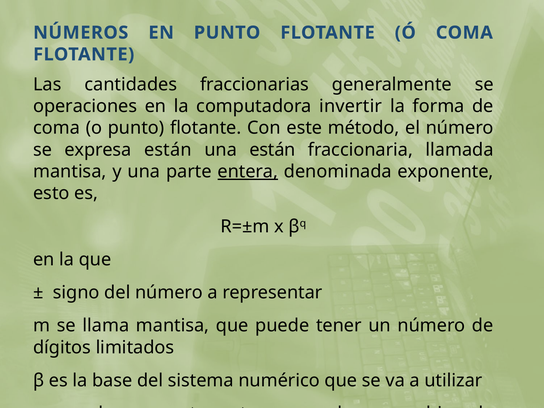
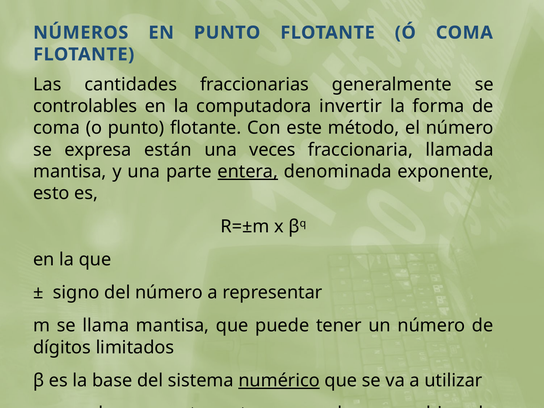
operaciones: operaciones -> controlables
una están: están -> veces
numérico underline: none -> present
